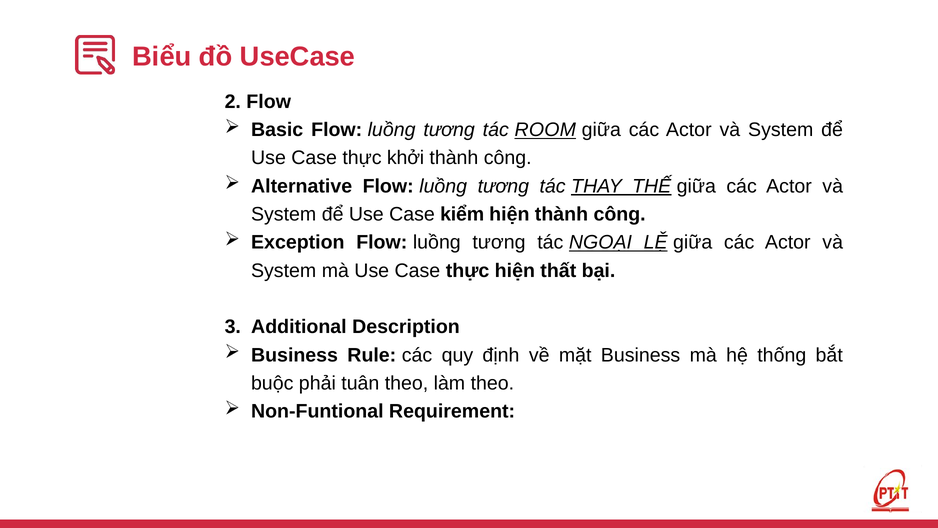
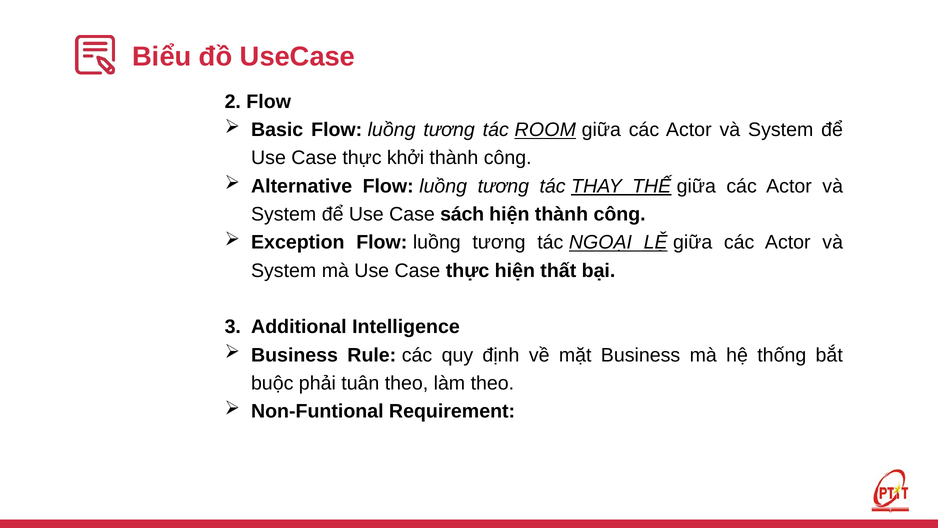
kiểm: kiểm -> sách
Description: Description -> Intelligence
